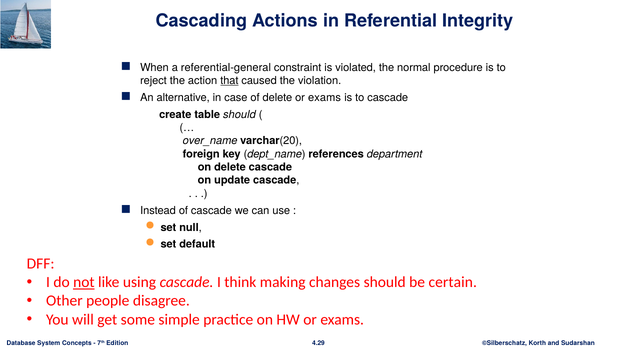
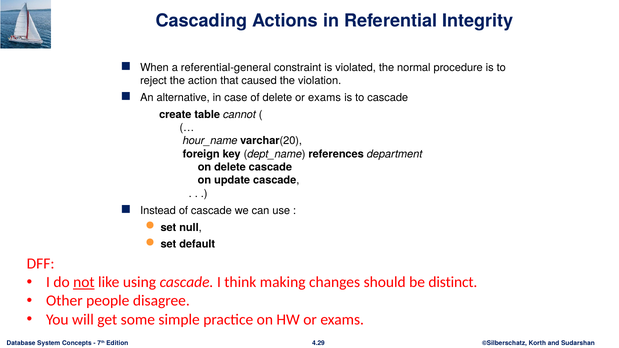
that underline: present -> none
table should: should -> cannot
over_name: over_name -> hour_name
certain: certain -> distinct
